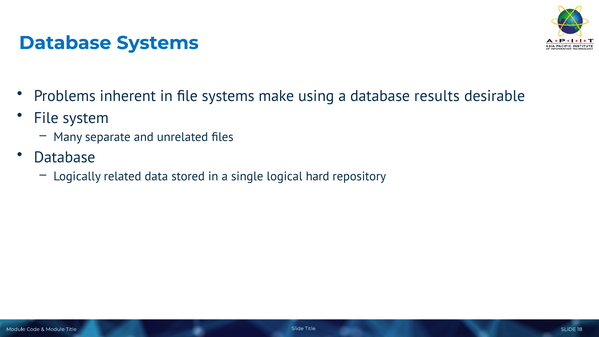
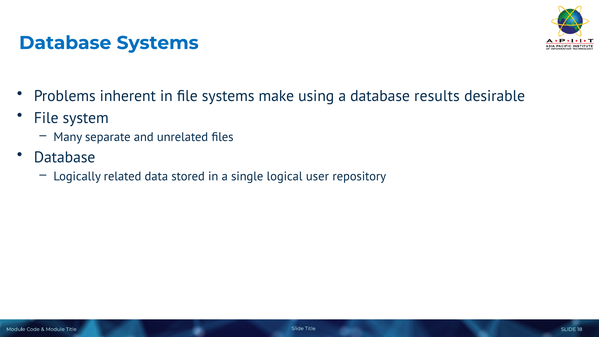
hard: hard -> user
